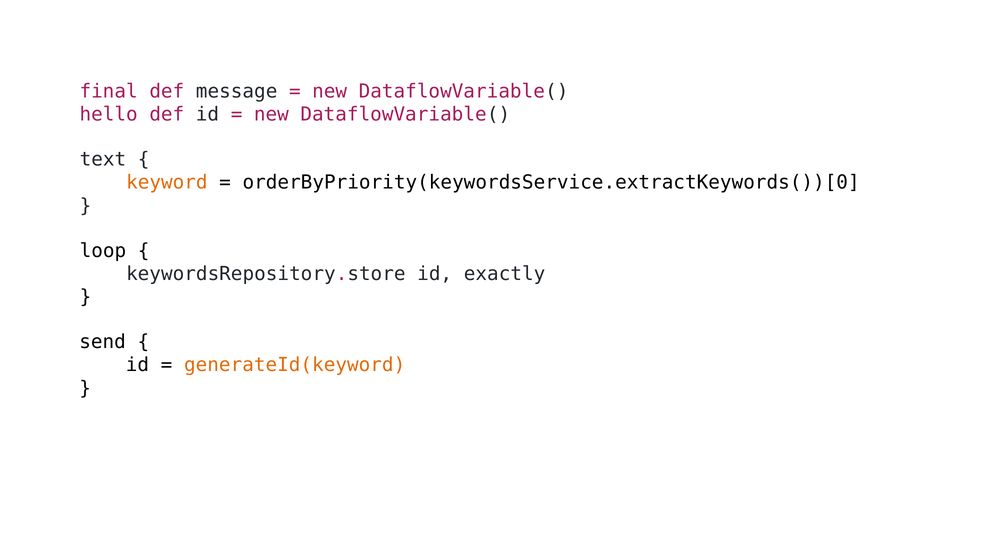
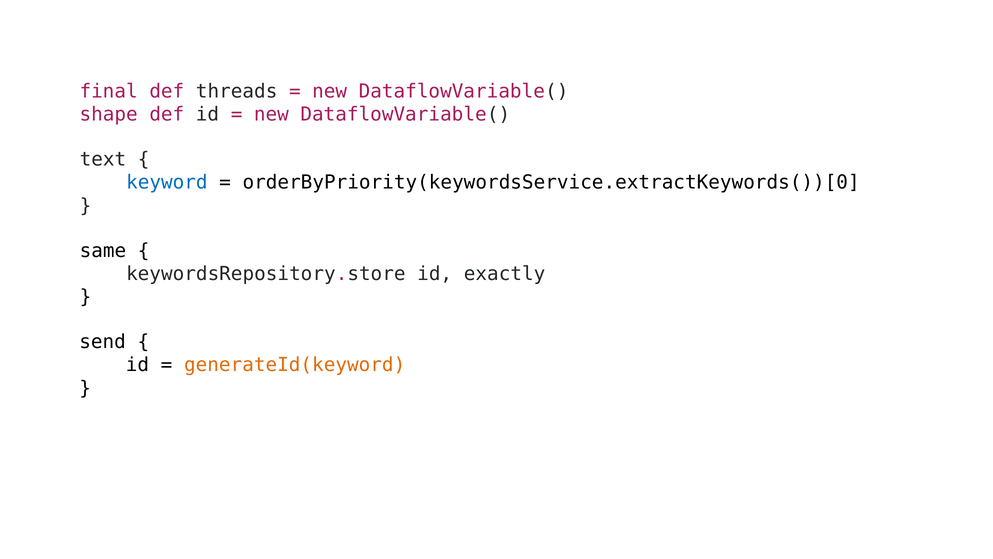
message: message -> threads
hello: hello -> shape
keyword colour: orange -> blue
loop: loop -> same
